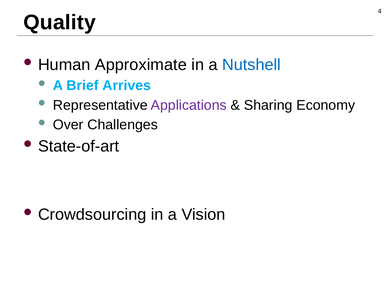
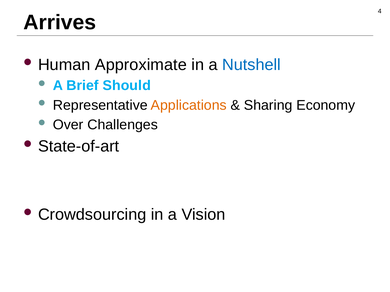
Quality: Quality -> Arrives
Arrives: Arrives -> Should
Applications colour: purple -> orange
